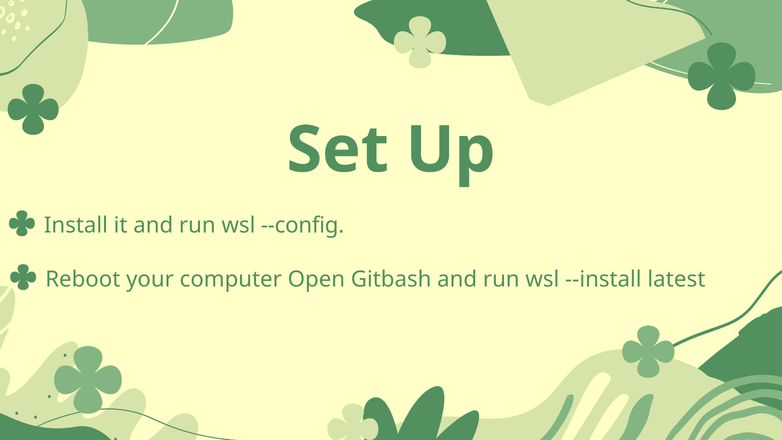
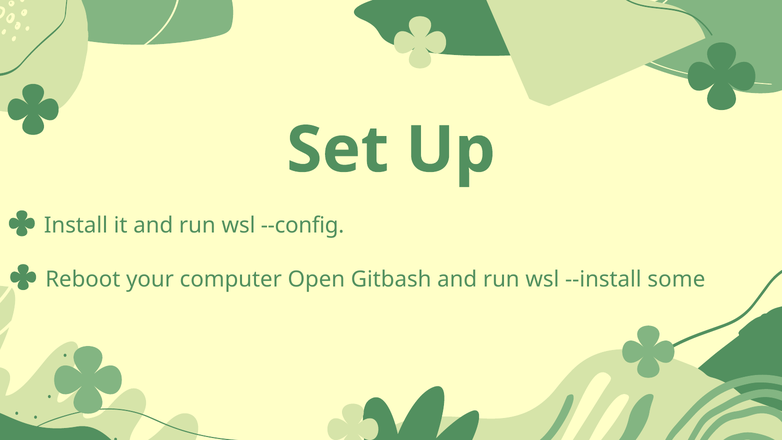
latest: latest -> some
